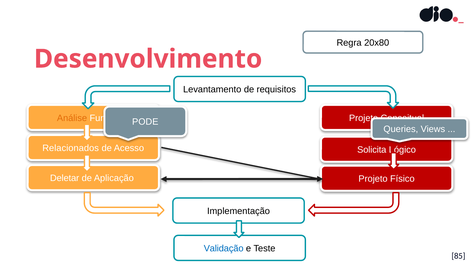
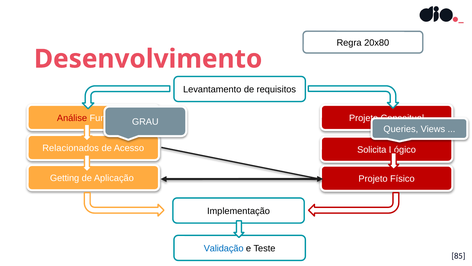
Análise colour: orange -> red
PODE: PODE -> GRAU
Deletar: Deletar -> Getting
